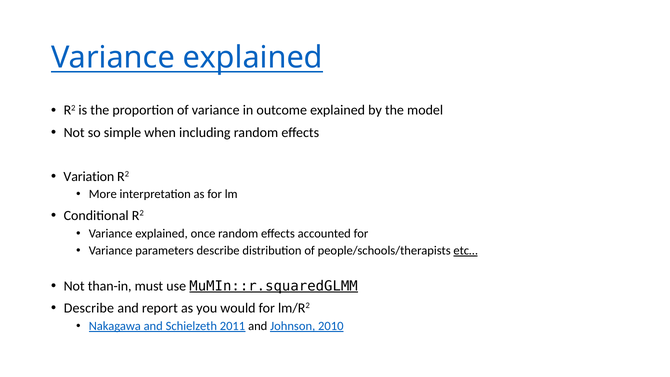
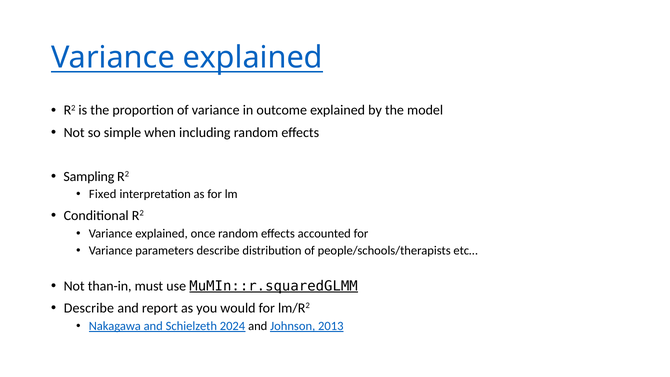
Variation: Variation -> Sampling
More: More -> Fixed
etc… underline: present -> none
2011: 2011 -> 2024
2010: 2010 -> 2013
